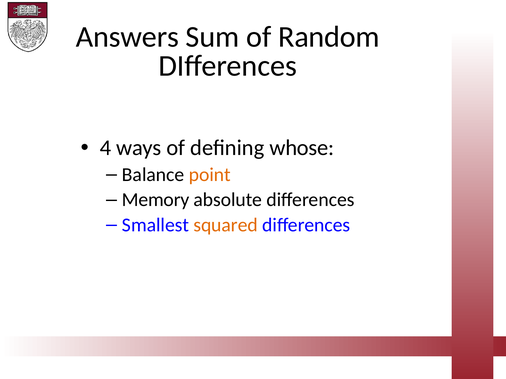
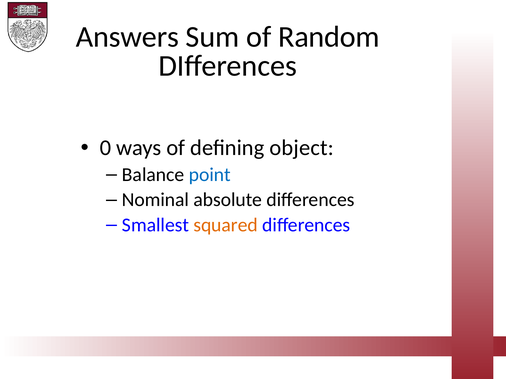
4: 4 -> 0
whose: whose -> object
point colour: orange -> blue
Memory: Memory -> Nominal
